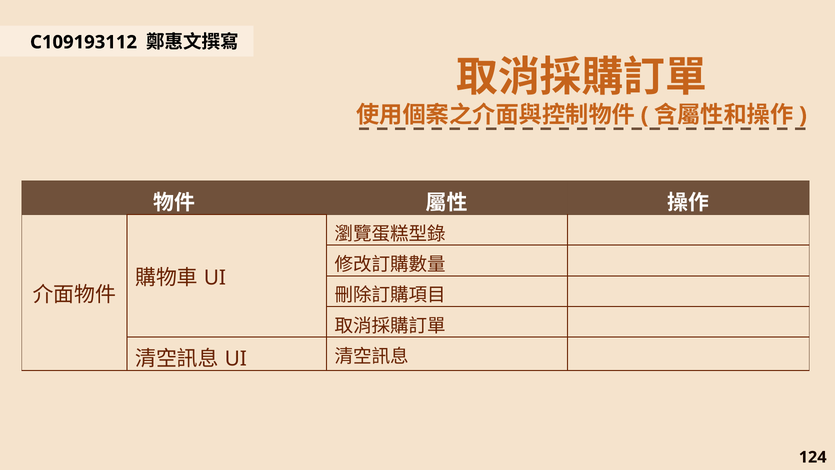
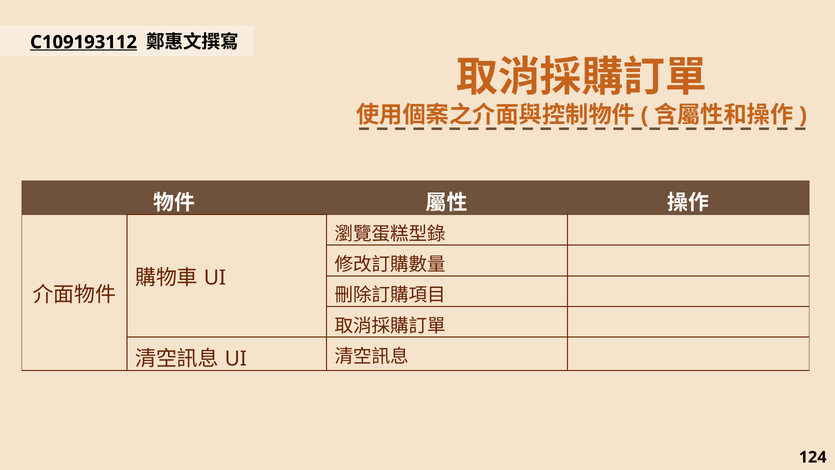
C109193112 underline: none -> present
